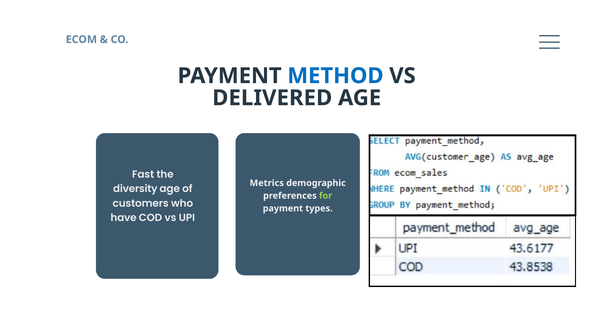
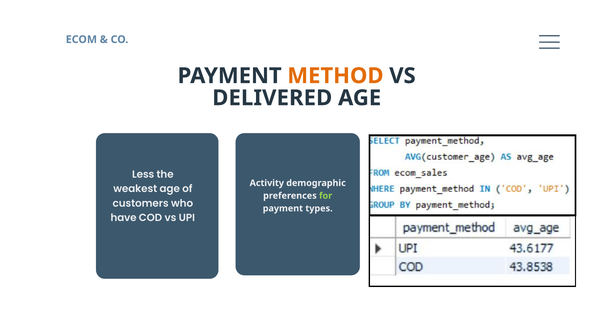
METHOD colour: blue -> orange
Fast: Fast -> Less
Metrics: Metrics -> Activity
diversity: diversity -> weakest
